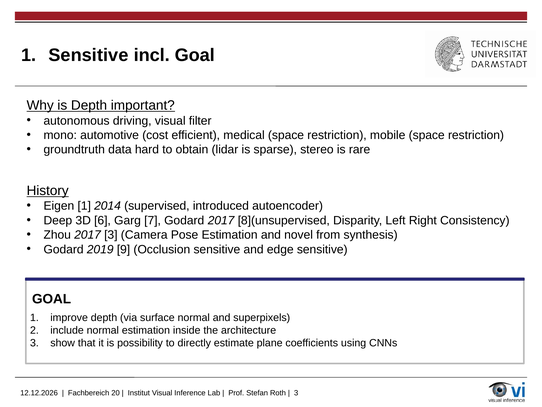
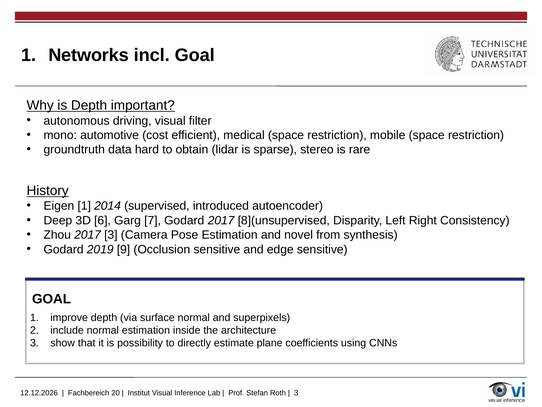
1 Sensitive: Sensitive -> Networks
